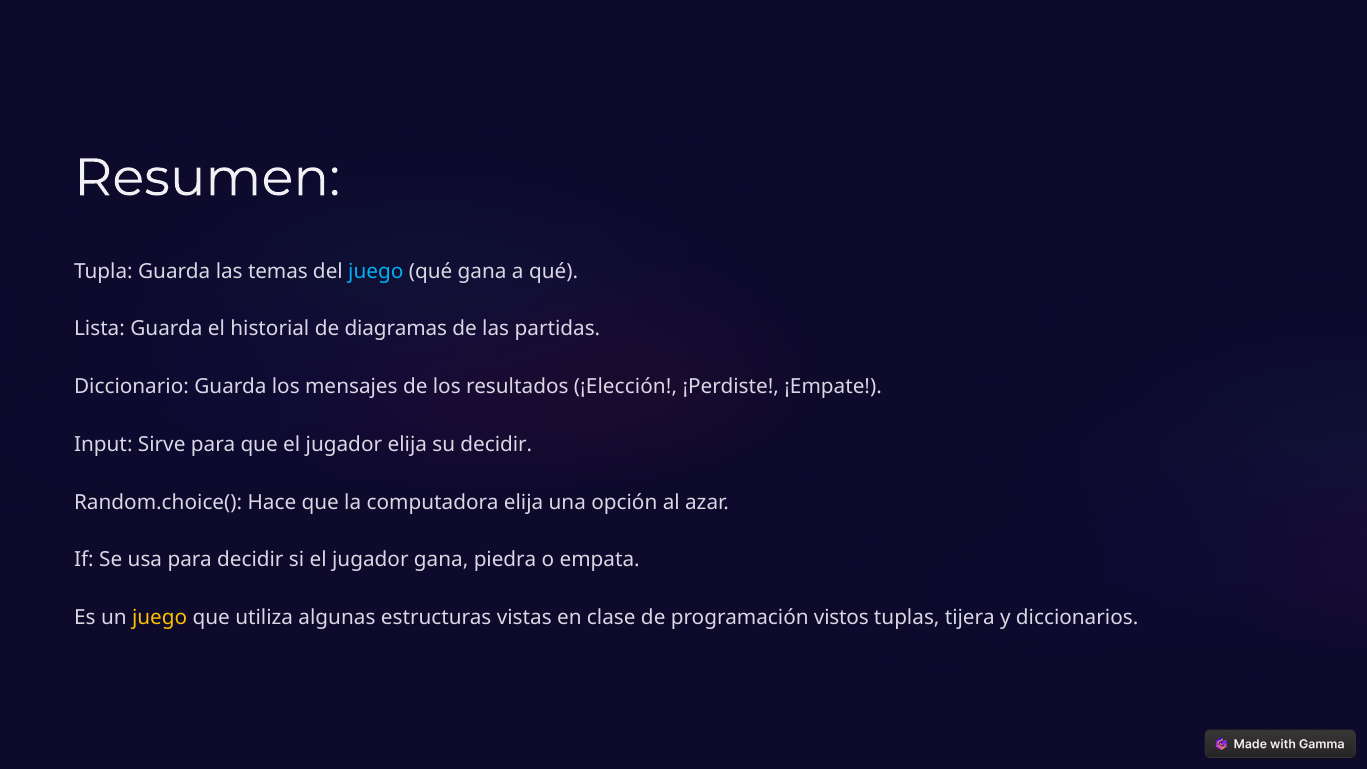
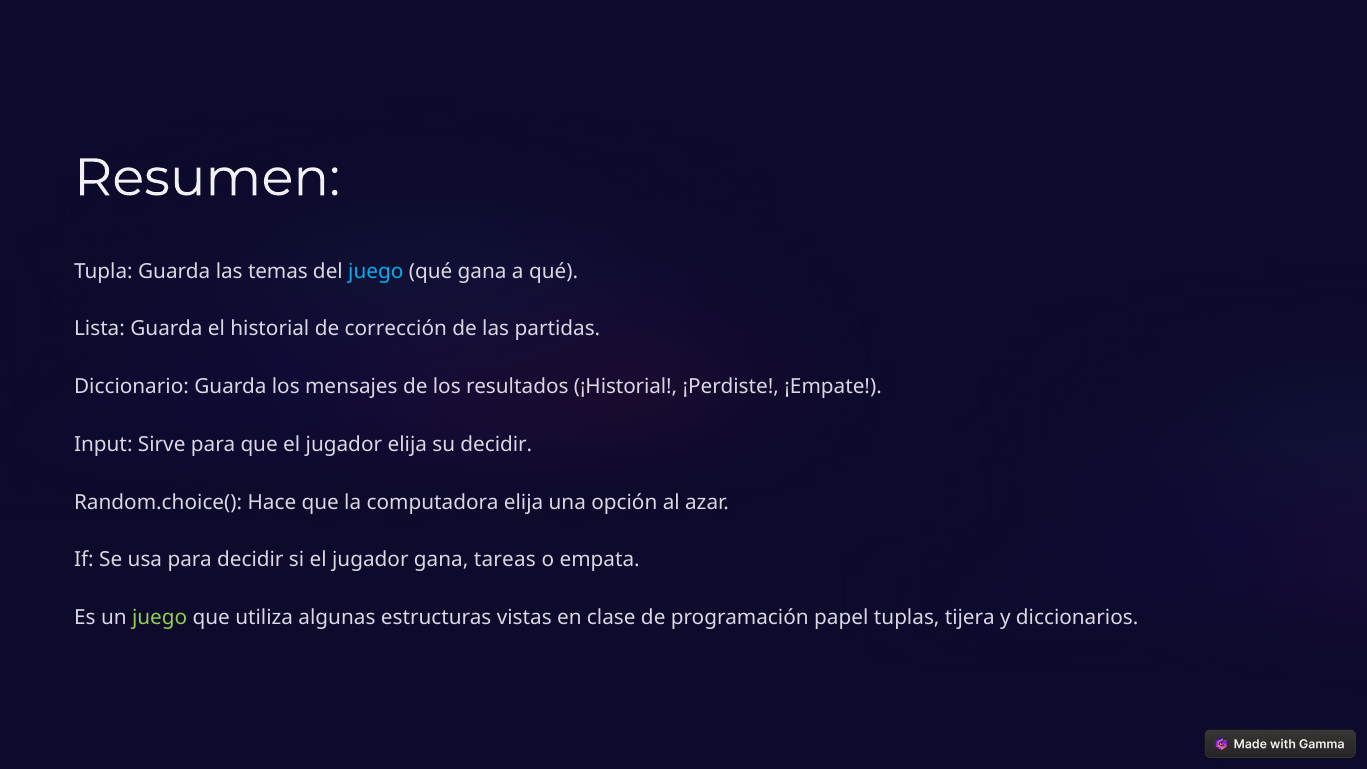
diagramas: diagramas -> corrección
¡Elección: ¡Elección -> ¡Historial
piedra: piedra -> tareas
juego at (160, 618) colour: yellow -> light green
vistos: vistos -> papel
